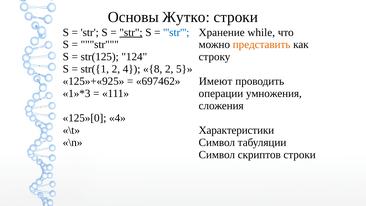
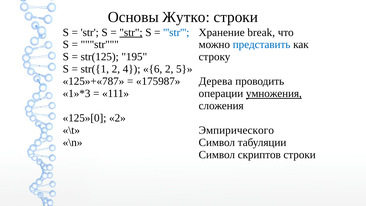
while: while -> break
представить colour: orange -> blue
124: 124 -> 195
8: 8 -> 6
125»+«925: 125»+«925 -> 125»+«787
697462: 697462 -> 175987
Имеют: Имеют -> Дерева
умножения underline: none -> present
125»[0 4: 4 -> 2
Характеристики: Характеристики -> Эмпирического
